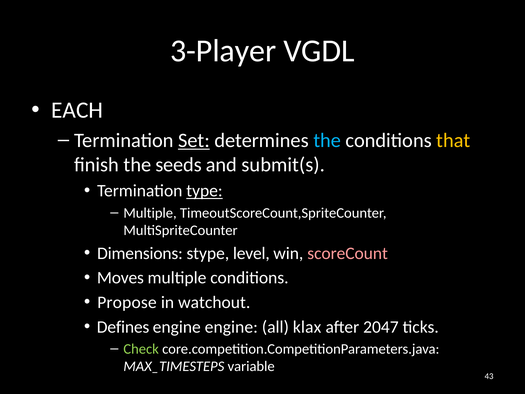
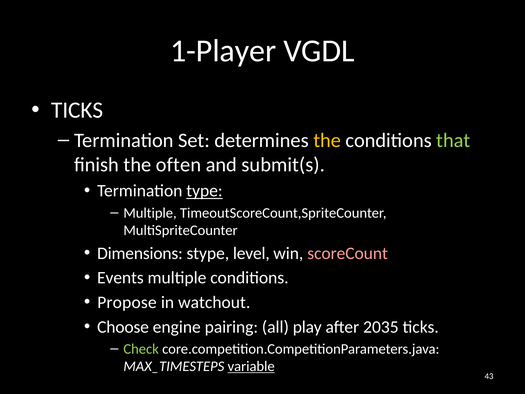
3-Player: 3-Player -> 1-Player
EACH at (77, 110): EACH -> TICKS
Set underline: present -> none
the at (327, 140) colour: light blue -> yellow
that colour: yellow -> light green
seeds: seeds -> often
Moves: Moves -> Events
Defines: Defines -> Choose
engine engine: engine -> pairing
klax: klax -> play
2047: 2047 -> 2035
variable underline: none -> present
